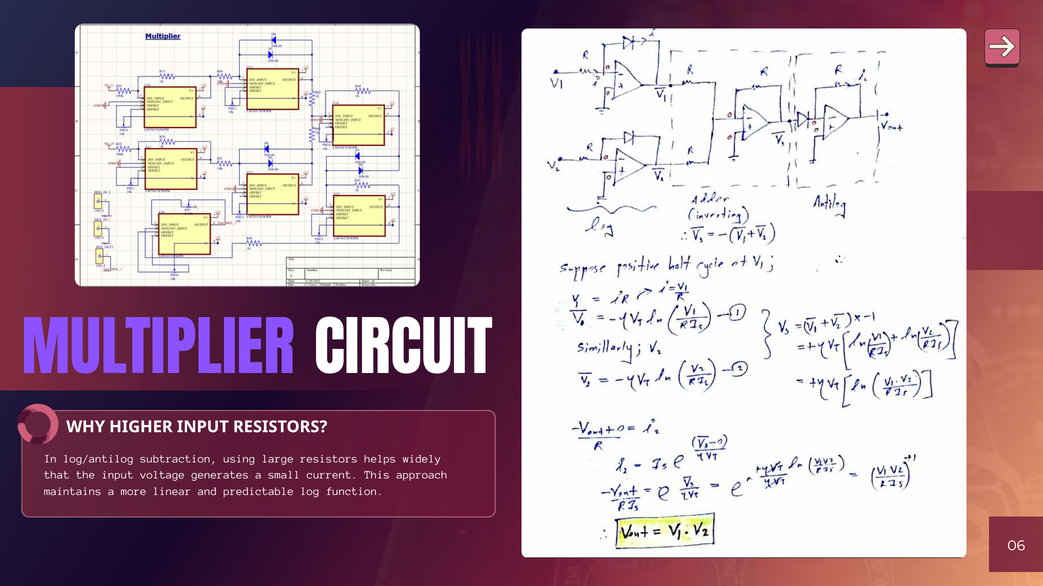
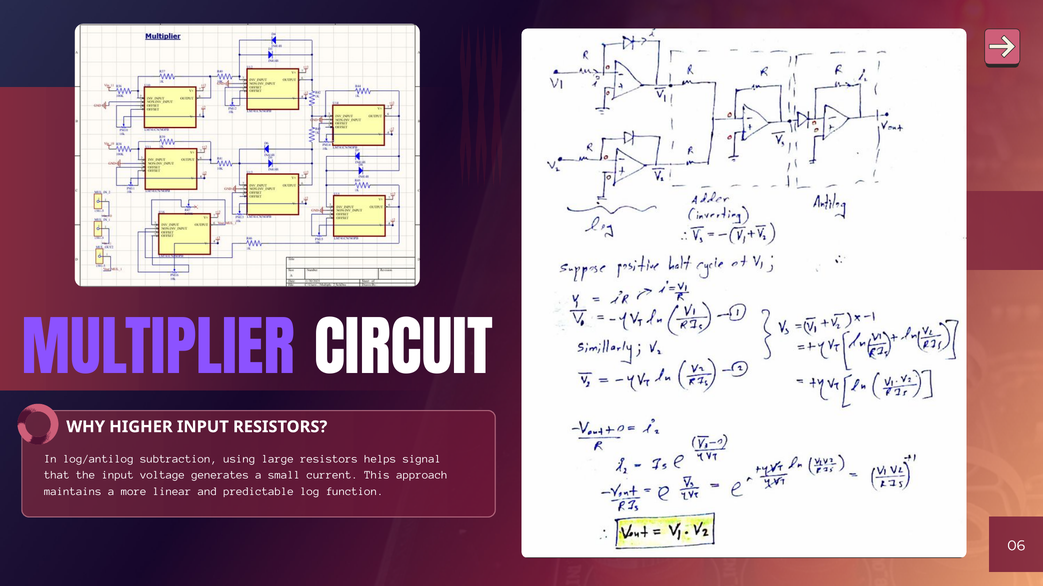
widely: widely -> signal
